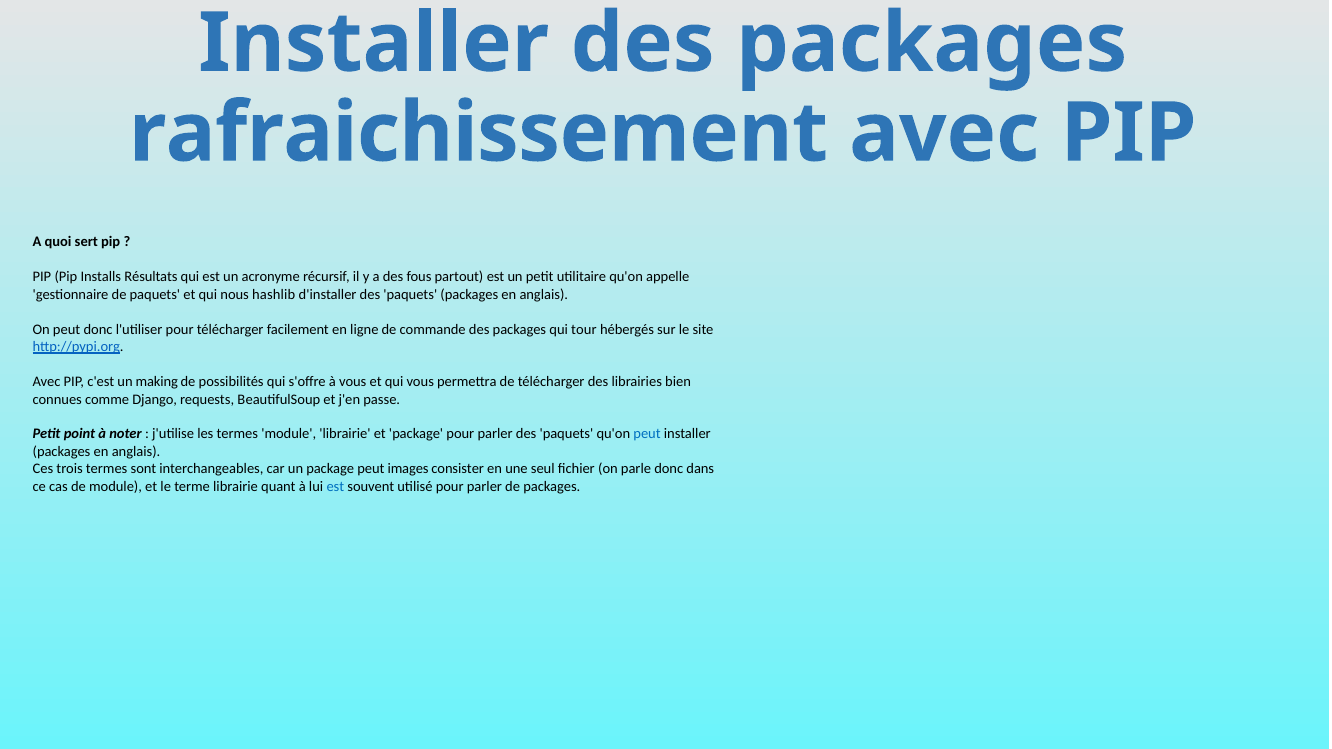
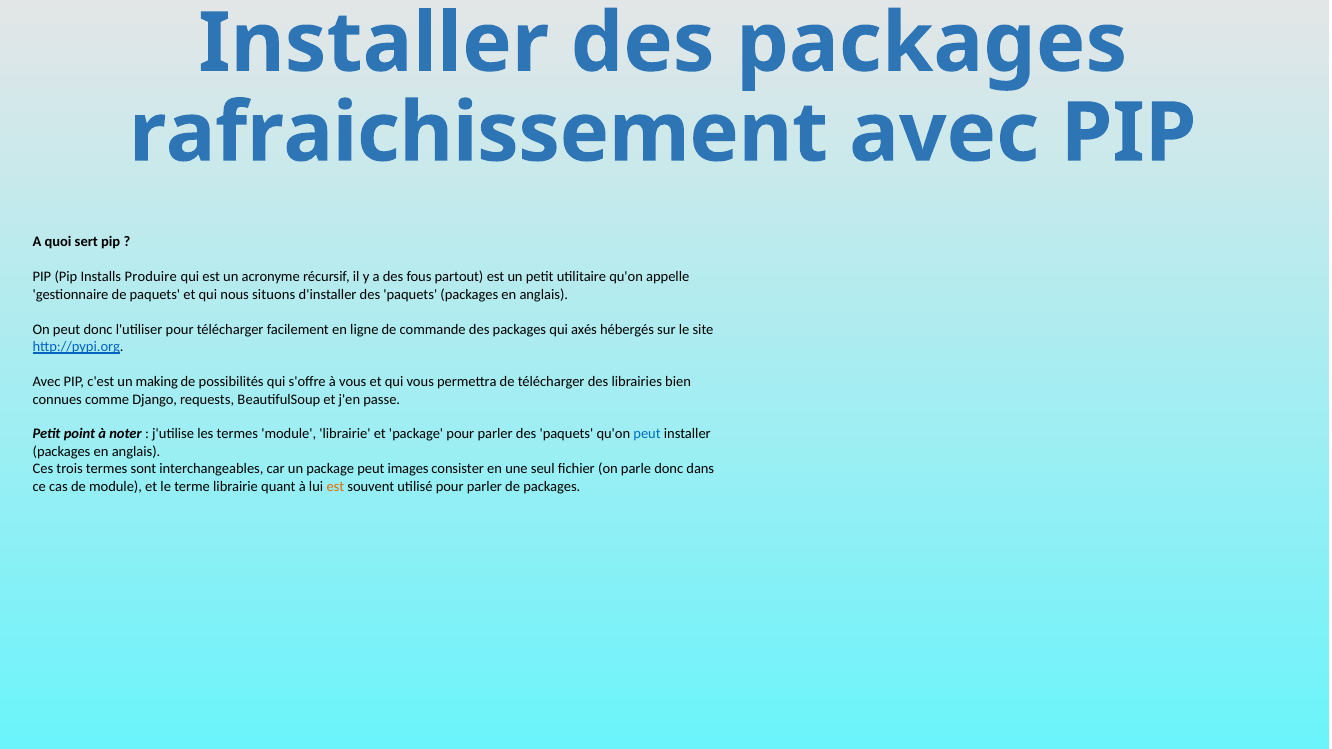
Résultats: Résultats -> Produire
hashlib: hashlib -> situons
tour: tour -> axés
est at (335, 487) colour: blue -> orange
